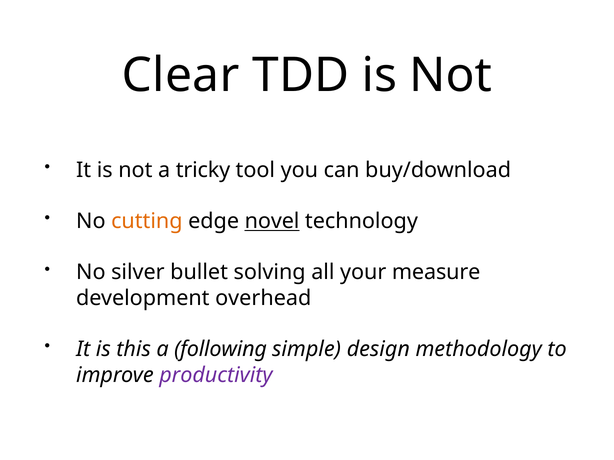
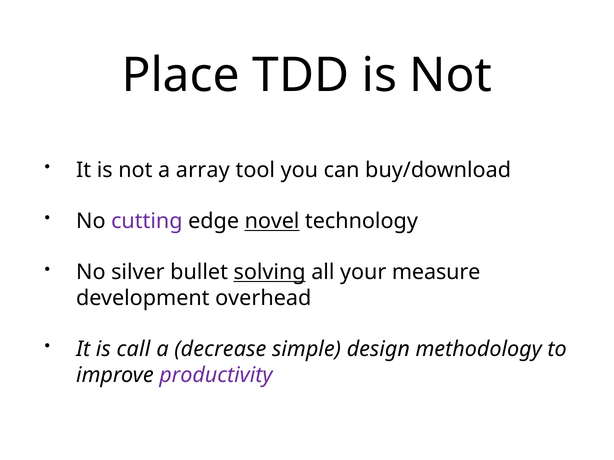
Clear: Clear -> Place
tricky: tricky -> array
cutting colour: orange -> purple
solving underline: none -> present
this: this -> call
following: following -> decrease
